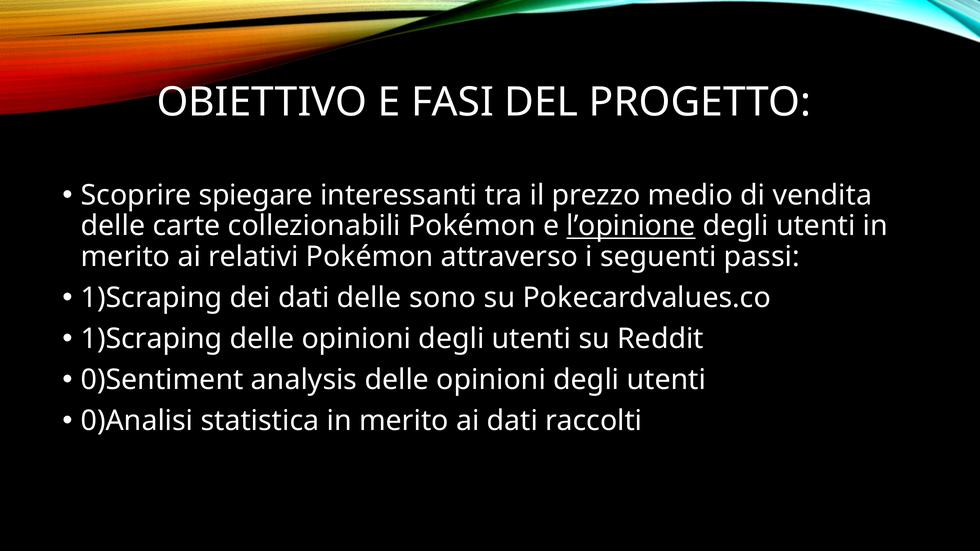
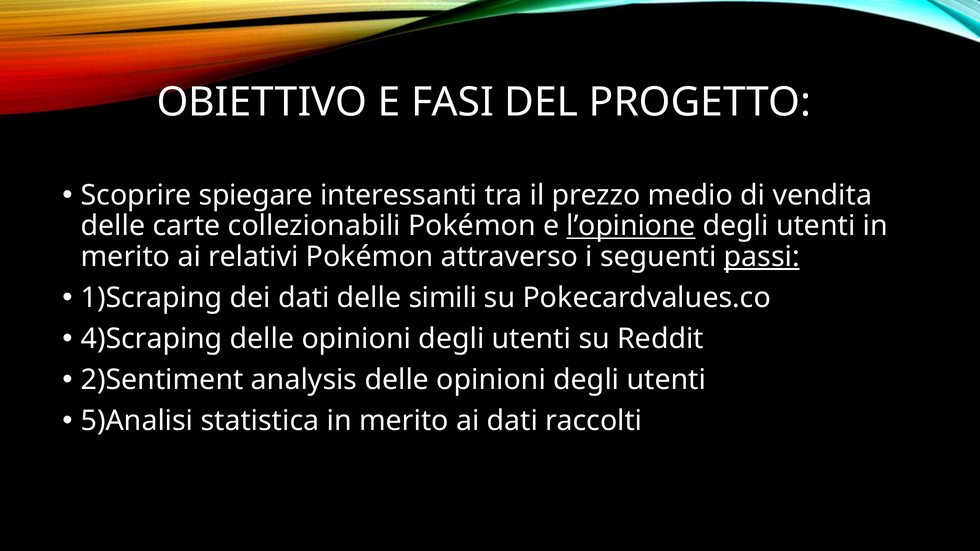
passi underline: none -> present
sono: sono -> simili
1)Scraping at (152, 339): 1)Scraping -> 4)Scraping
0)Sentiment: 0)Sentiment -> 2)Sentiment
0)Analisi: 0)Analisi -> 5)Analisi
